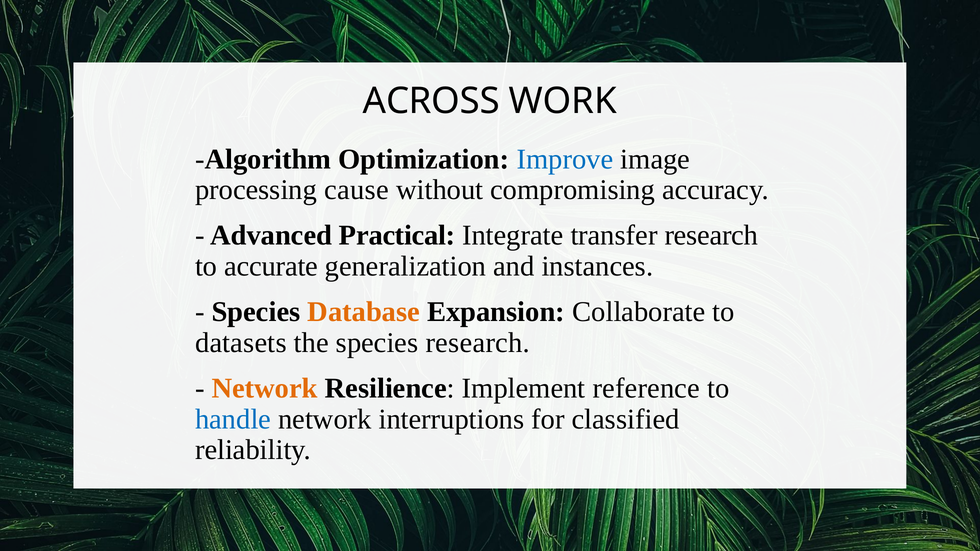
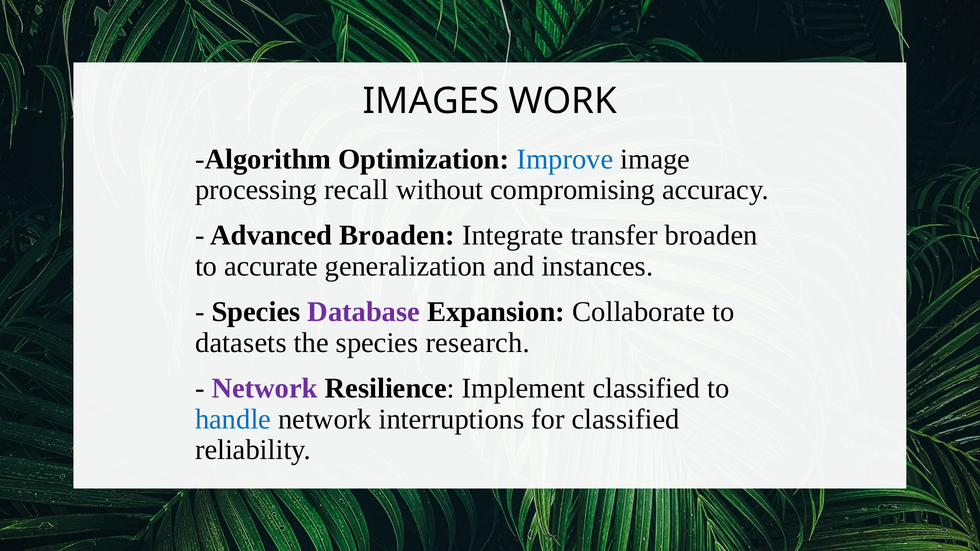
ACROSS: ACROSS -> IMAGES
cause: cause -> recall
Advanced Practical: Practical -> Broaden
transfer research: research -> broaden
Database colour: orange -> purple
Network at (265, 388) colour: orange -> purple
Implement reference: reference -> classified
